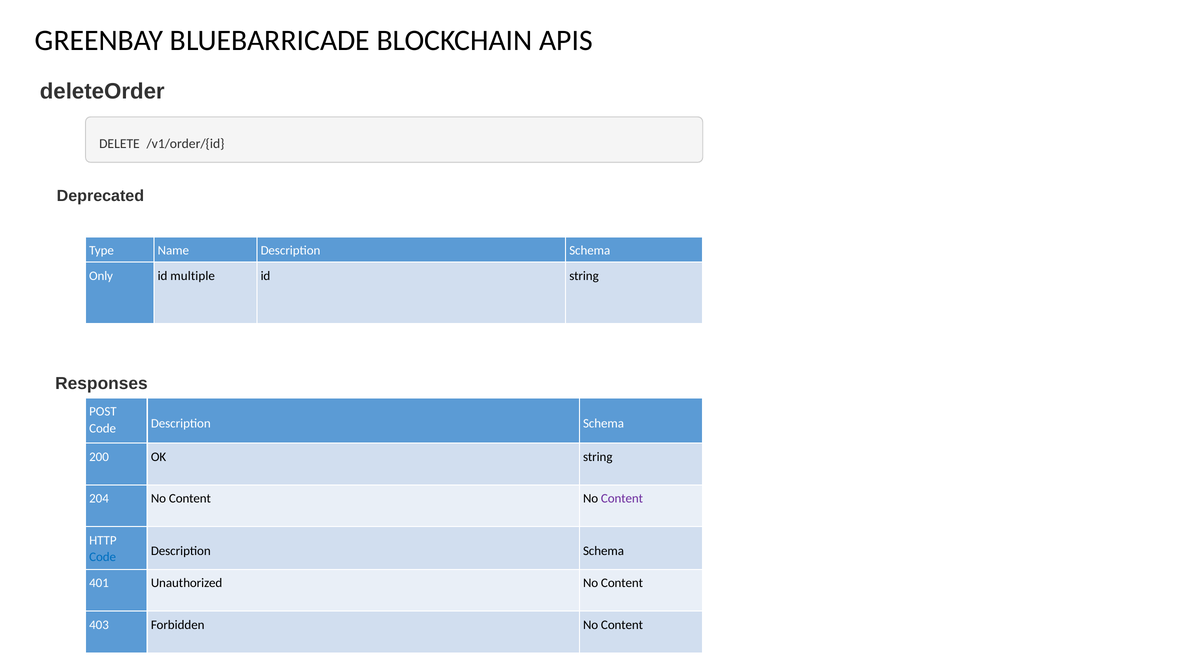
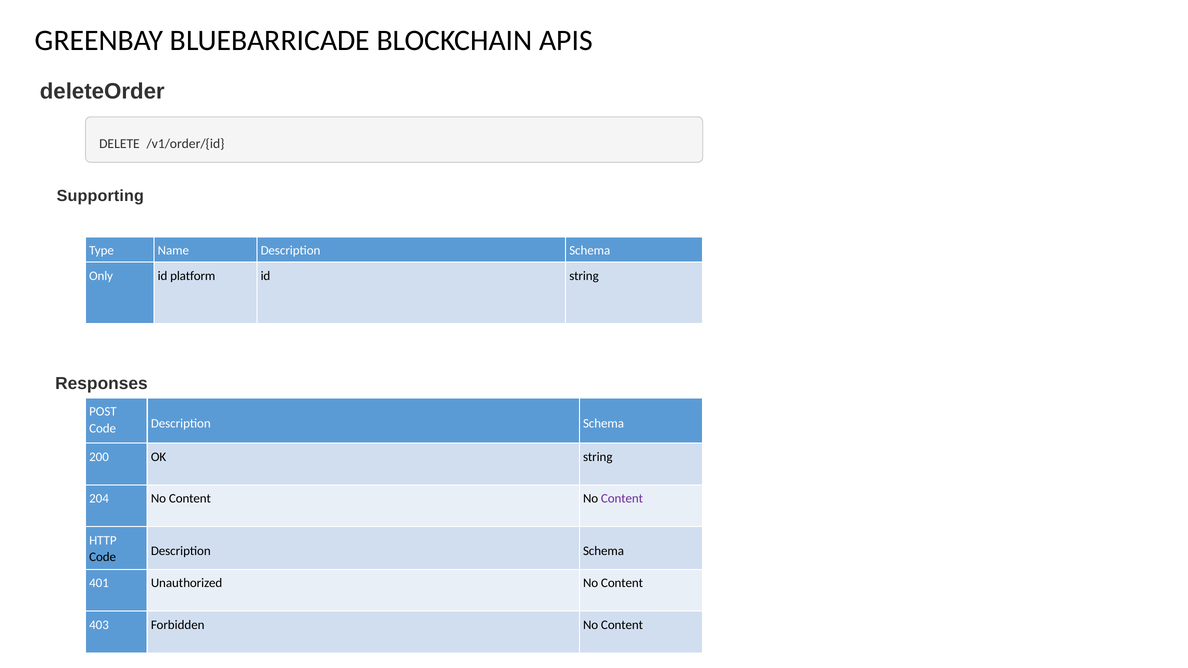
Deprecated: Deprecated -> Supporting
multiple: multiple -> platform
Code at (103, 557) colour: blue -> black
